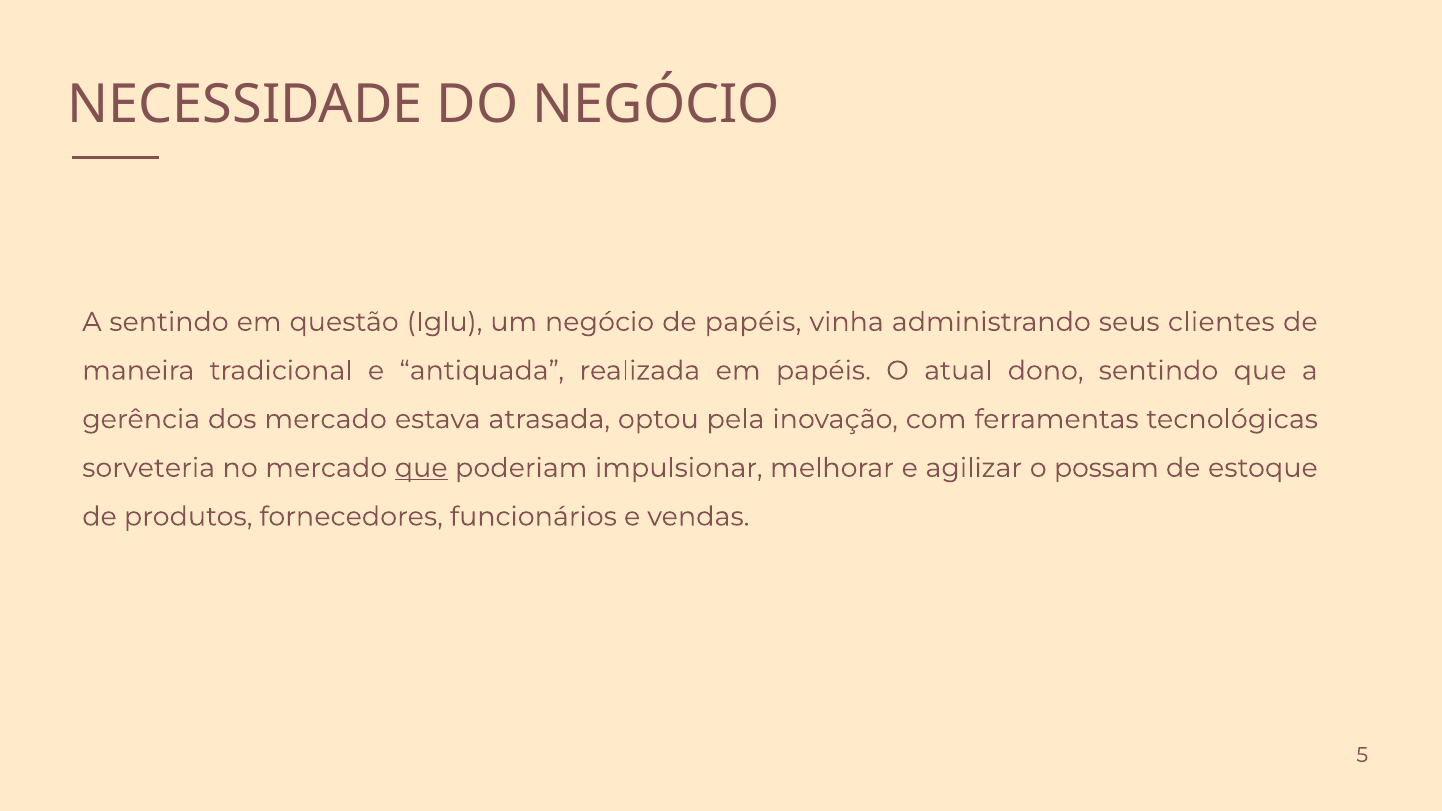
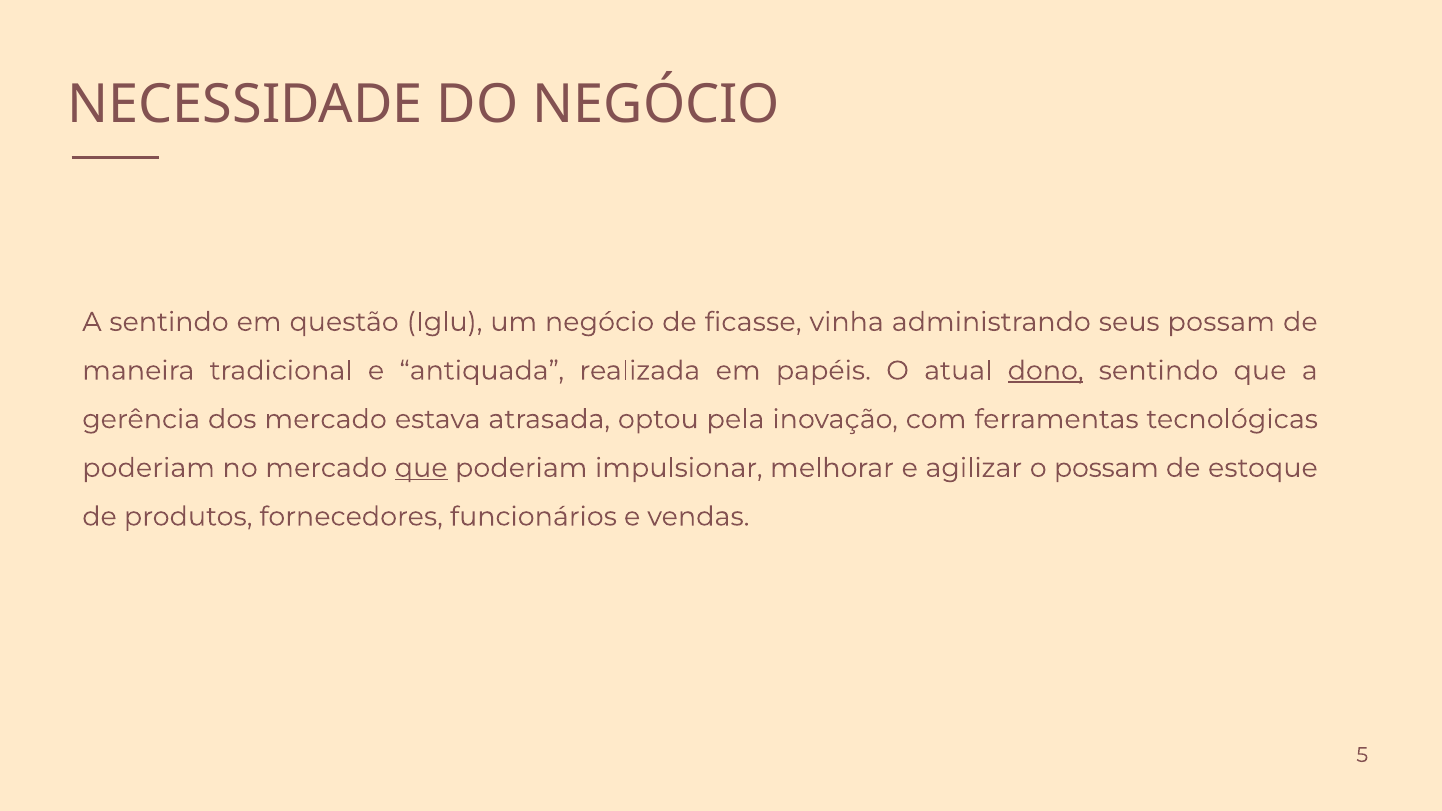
de papéis: papéis -> ficasse
seus clientes: clientes -> possam
dono underline: none -> present
sorveteria at (149, 468): sorveteria -> poderiam
